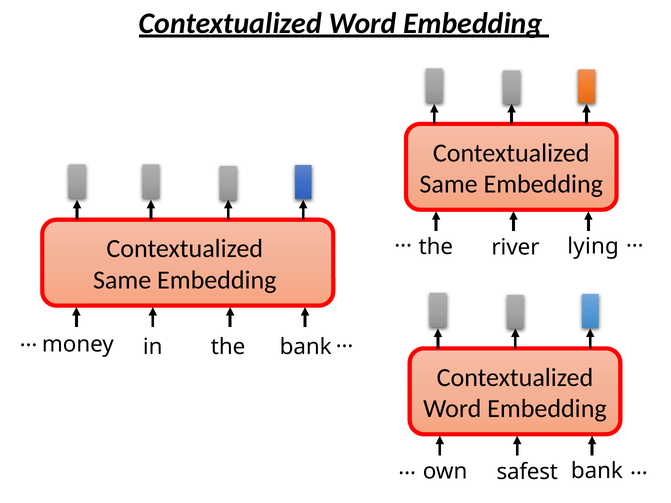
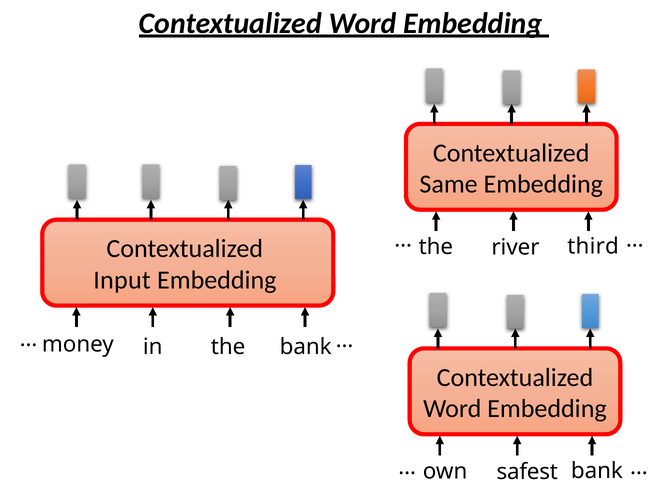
lying: lying -> third
Same at (122, 280): Same -> Input
